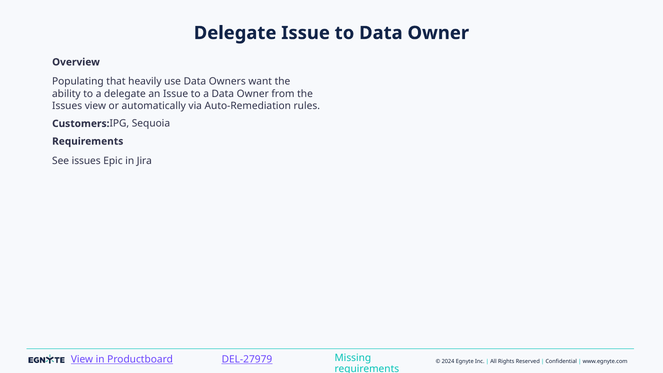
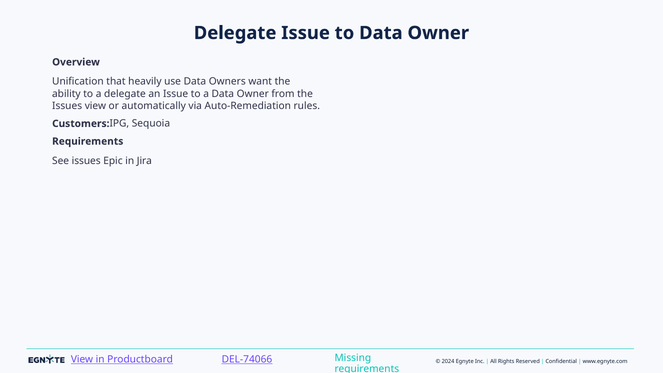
Populating: Populating -> Unification
DEL-27979: DEL-27979 -> DEL-74066
